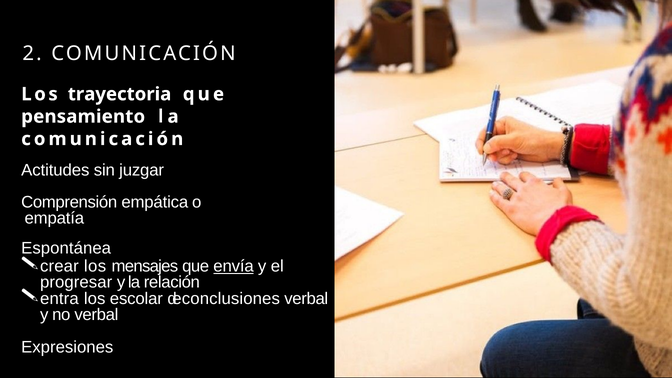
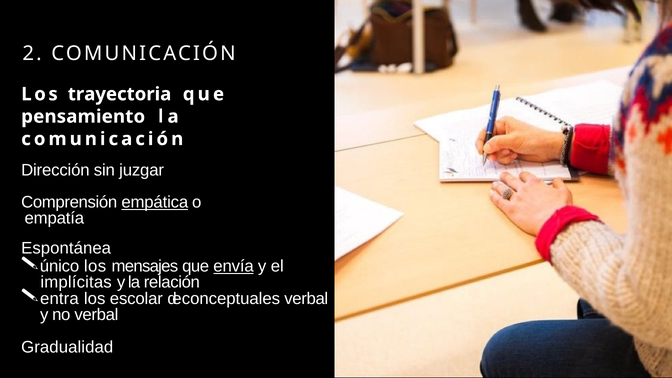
Actitudes: Actitudes -> Dirección
empática underline: none -> present
crear: crear -> único
progresar: progresar -> implícitas
conclusiones: conclusiones -> conceptuales
Expresiones: Expresiones -> Gradualidad
